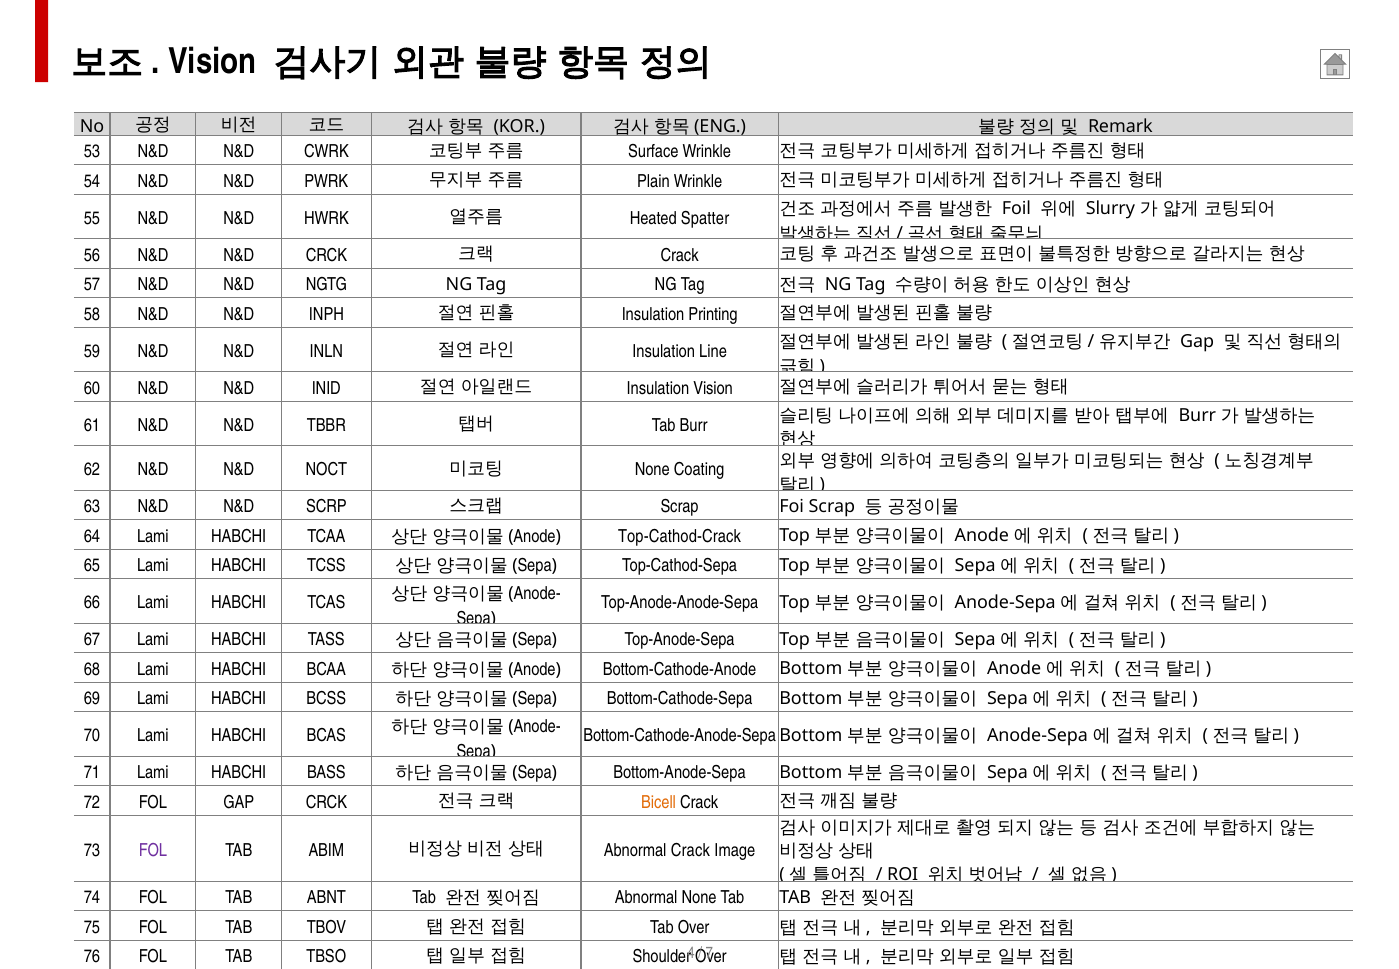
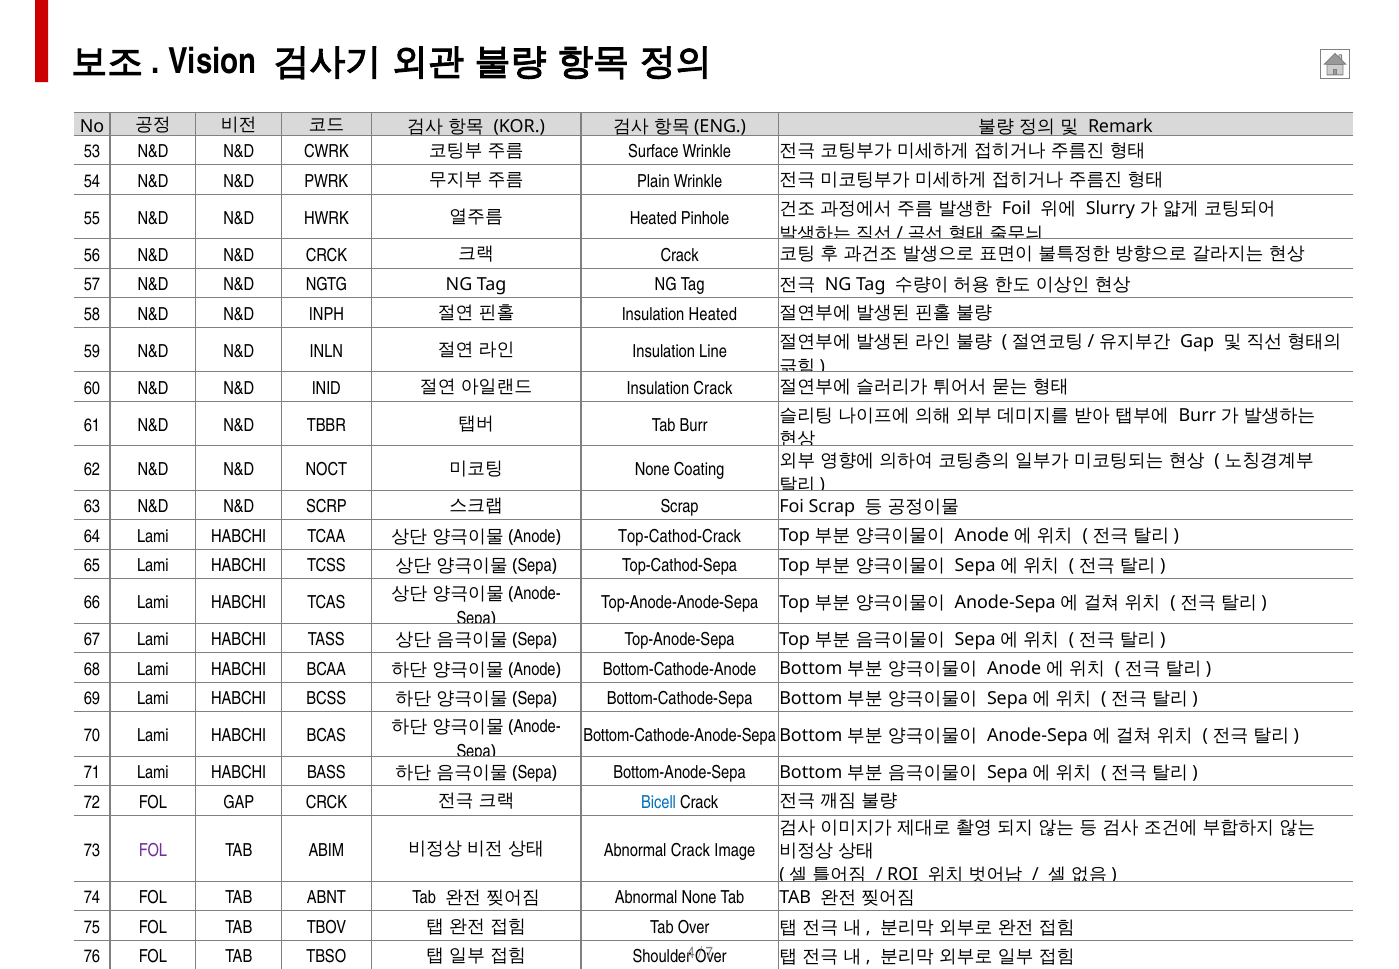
Spatter: Spatter -> Pinhole
Insulation Printing: Printing -> Heated
Insulation Vision: Vision -> Crack
Bicell colour: orange -> blue
